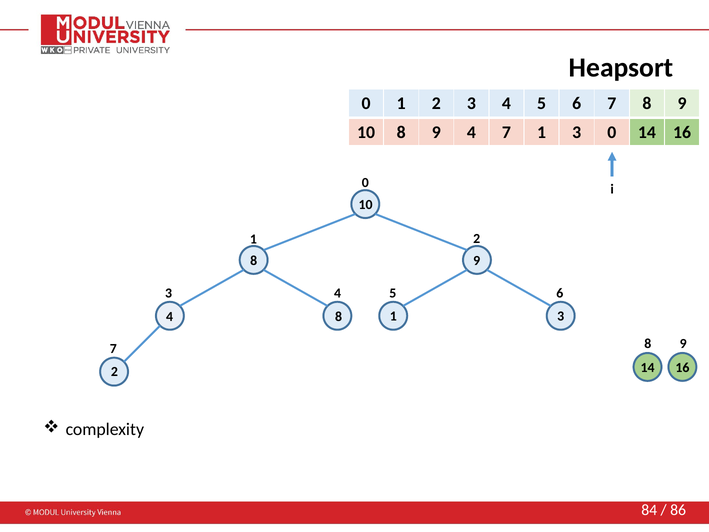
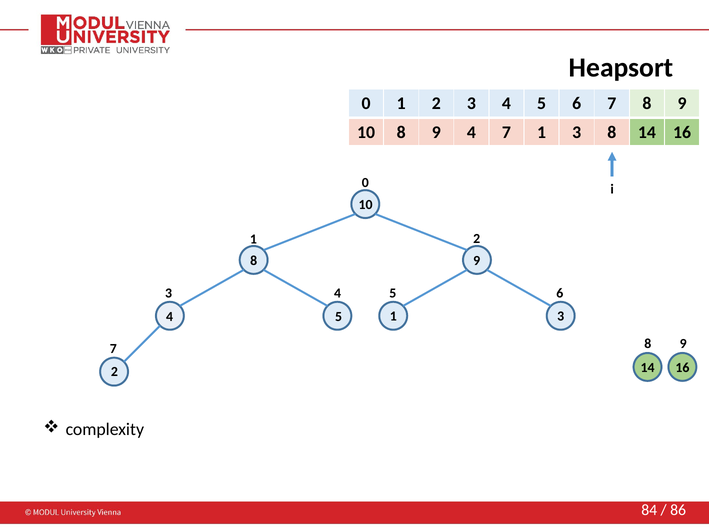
3 0: 0 -> 8
8 at (339, 317): 8 -> 5
